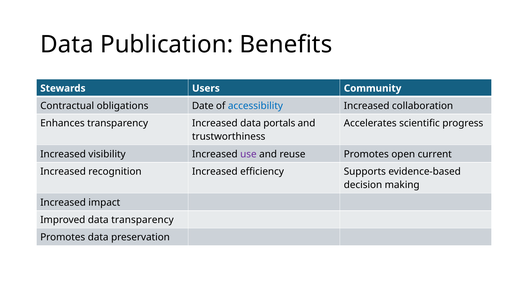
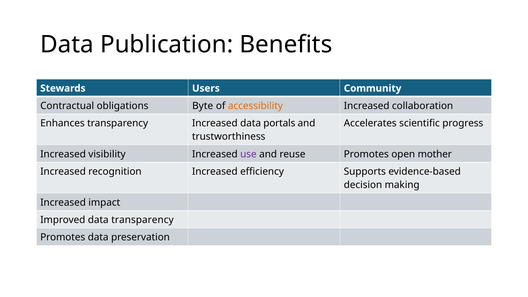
Date: Date -> Byte
accessibility colour: blue -> orange
current: current -> mother
